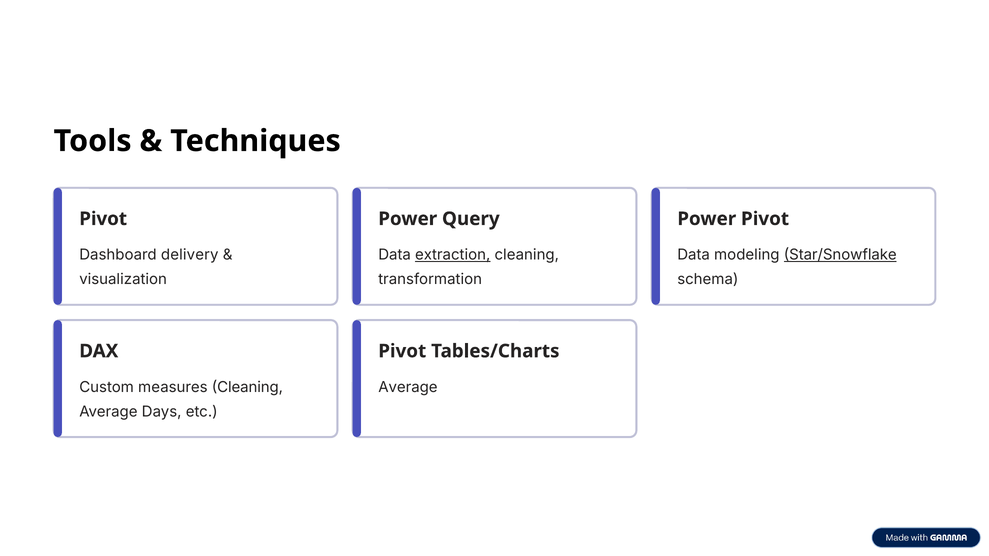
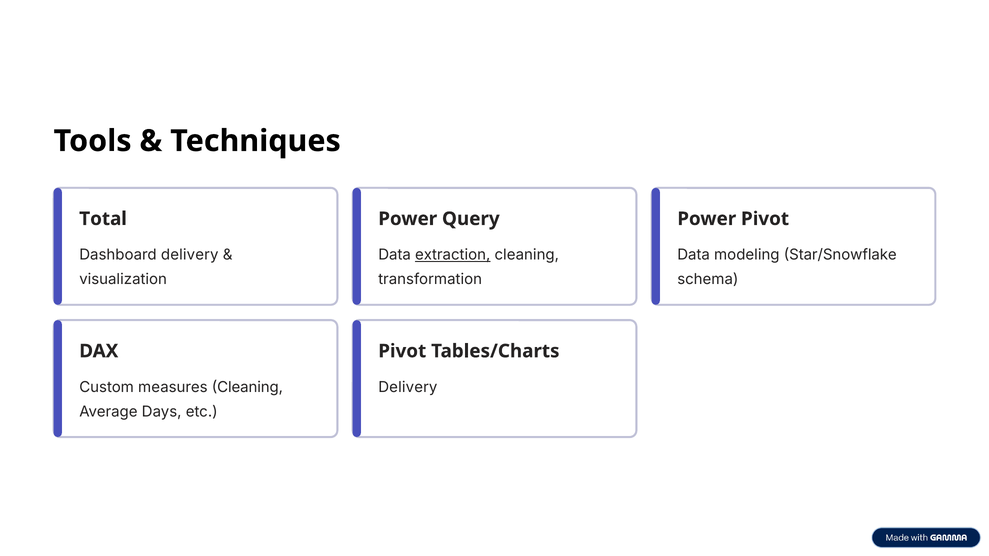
Pivot at (103, 219): Pivot -> Total
Star/Snowflake underline: present -> none
Average at (408, 387): Average -> Delivery
